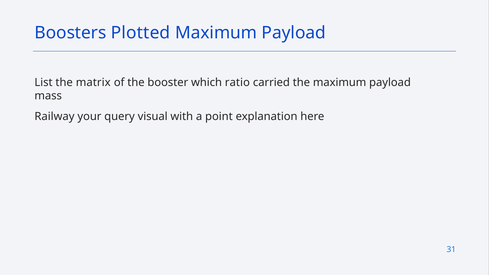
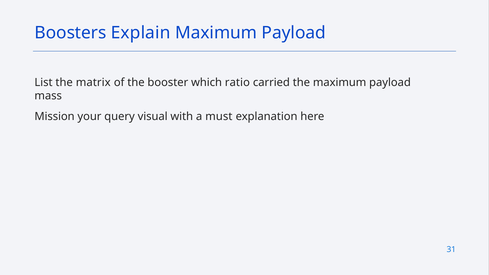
Plotted: Plotted -> Explain
Railway: Railway -> Mission
point: point -> must
